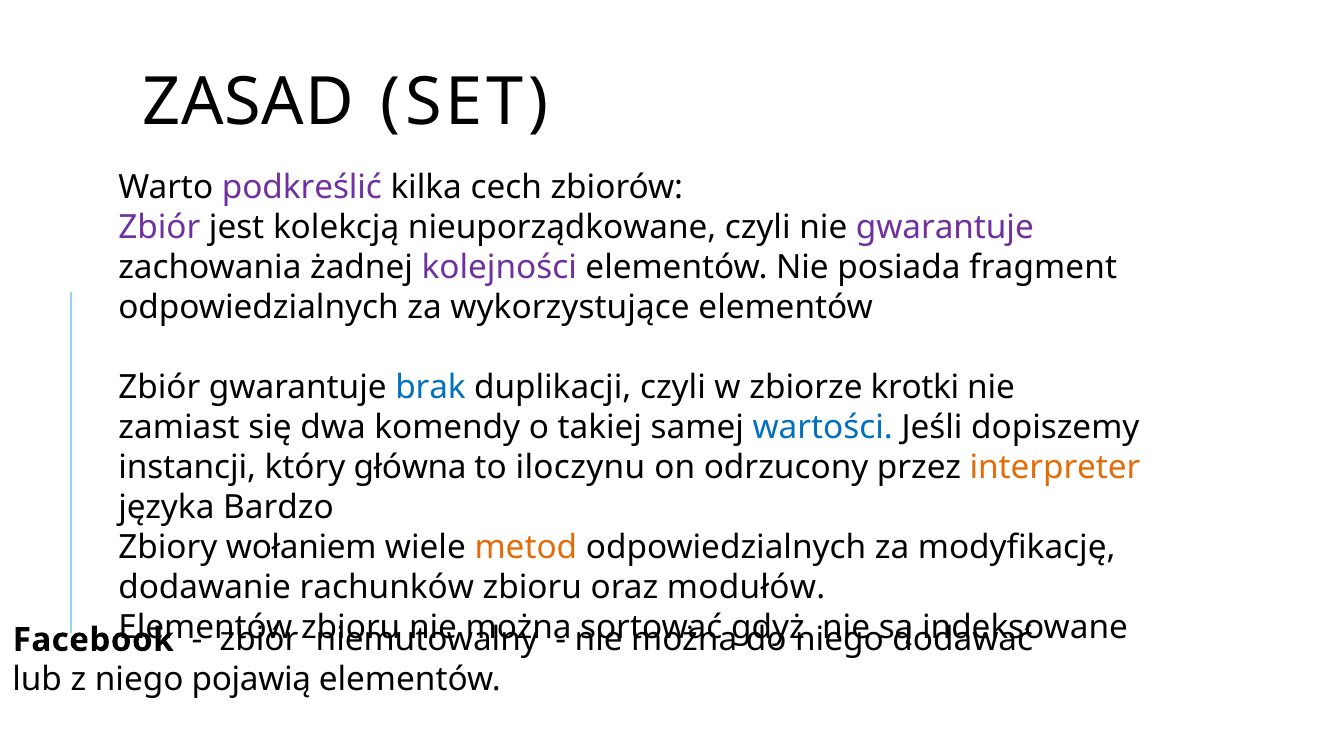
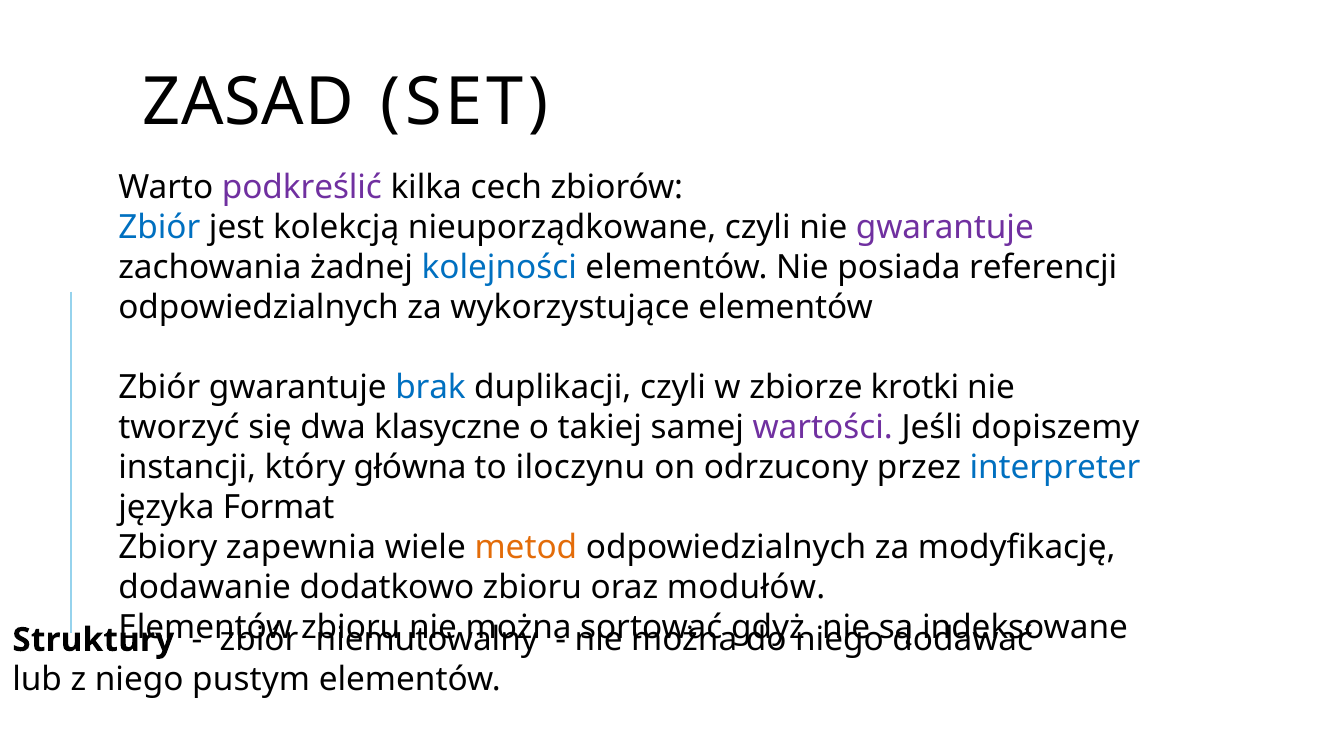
Zbiór at (159, 227) colour: purple -> blue
kolejności colour: purple -> blue
fragment: fragment -> referencji
zamiast: zamiast -> tworzyć
komendy: komendy -> klasyczne
wartości colour: blue -> purple
interpreter colour: orange -> blue
Bardzo: Bardzo -> Format
wołaniem: wołaniem -> zapewnia
rachunków: rachunków -> dodatkowo
Facebook: Facebook -> Struktury
pojawią: pojawią -> pustym
